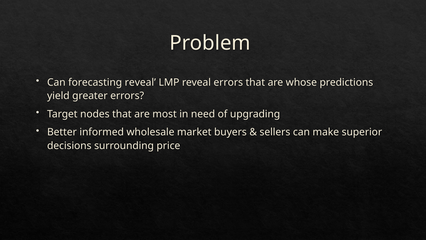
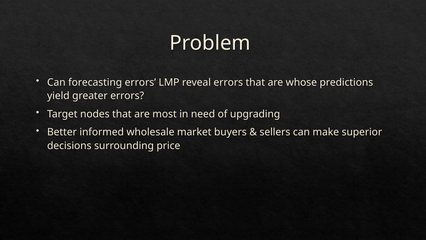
forecasting reveal: reveal -> errors
